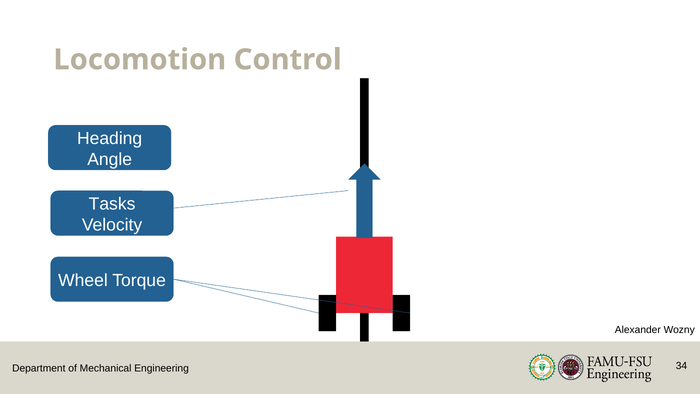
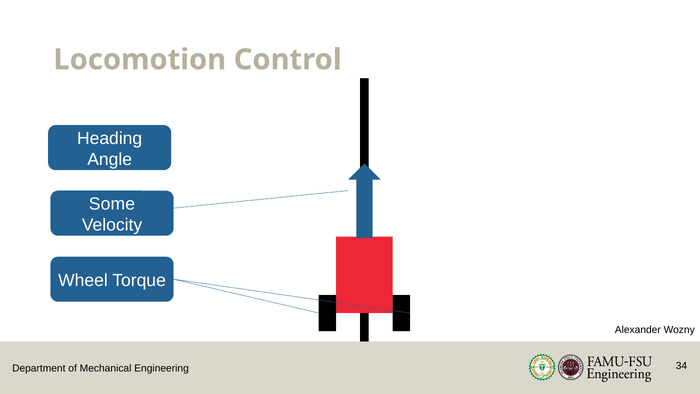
Tasks: Tasks -> Some
